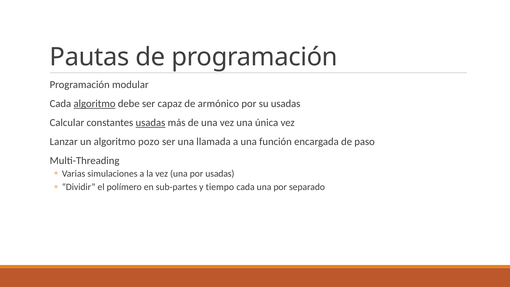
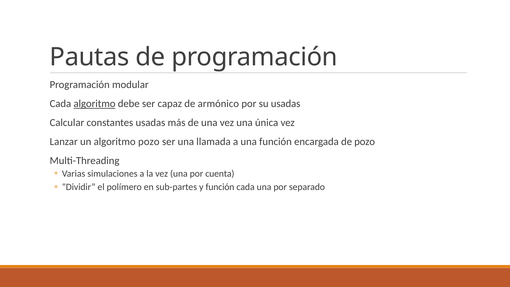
usadas at (150, 123) underline: present -> none
de paso: paso -> pozo
por usadas: usadas -> cuenta
y tiempo: tiempo -> función
